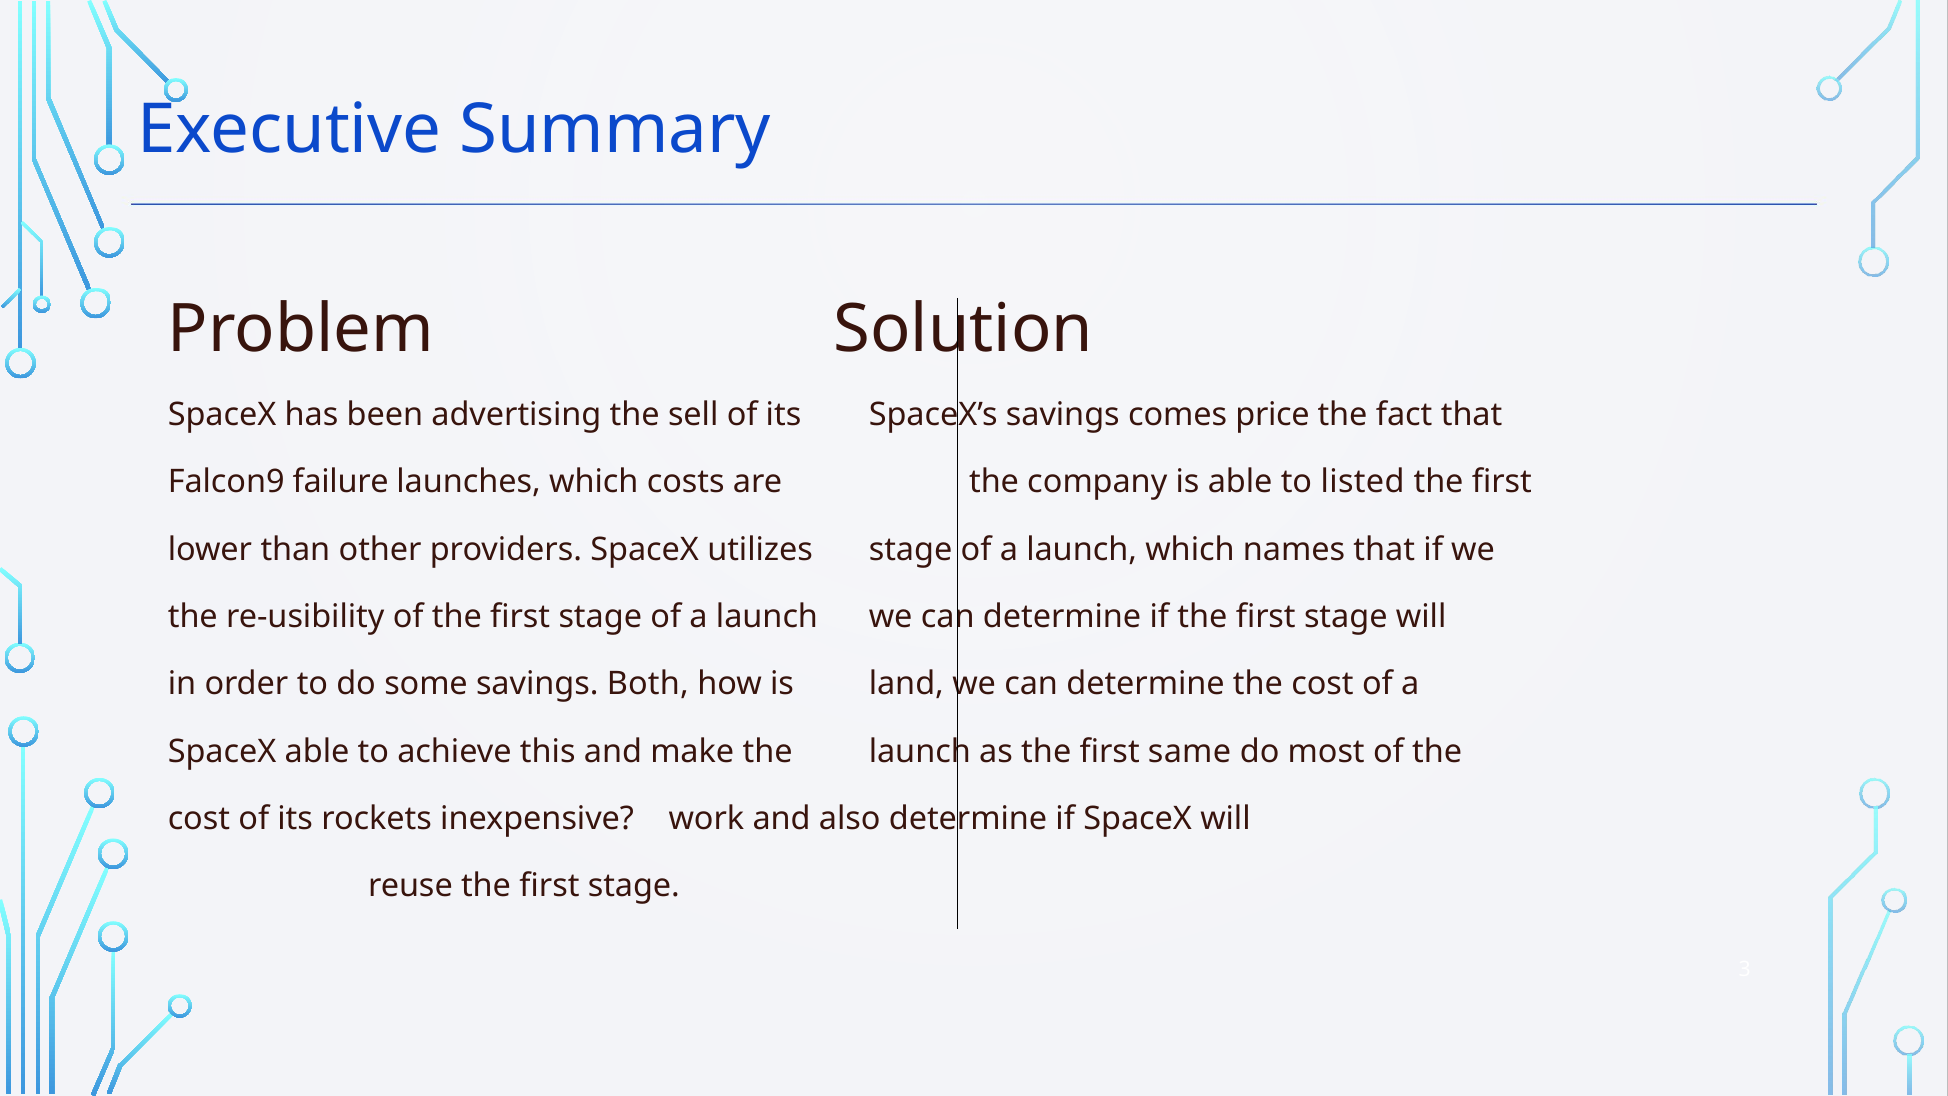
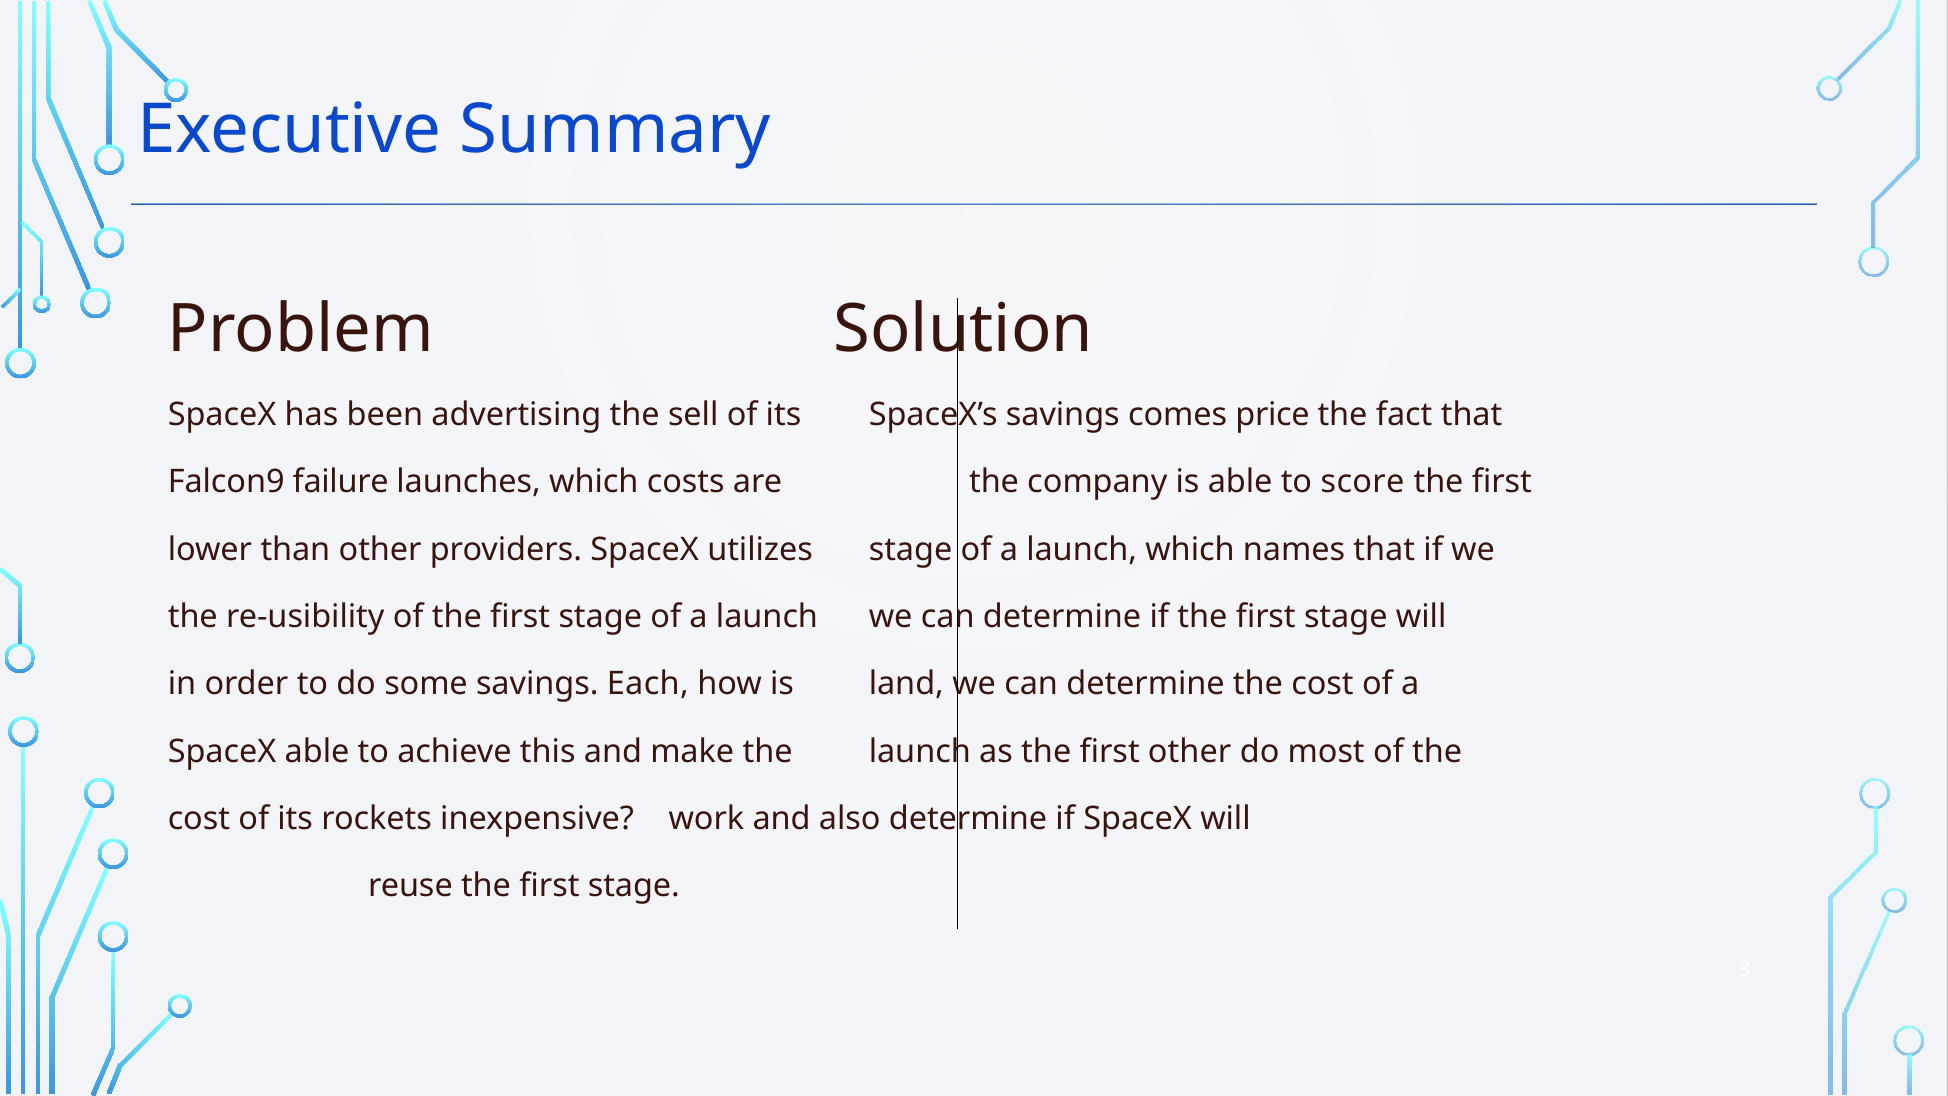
listed: listed -> score
Both: Both -> Each
first same: same -> other
